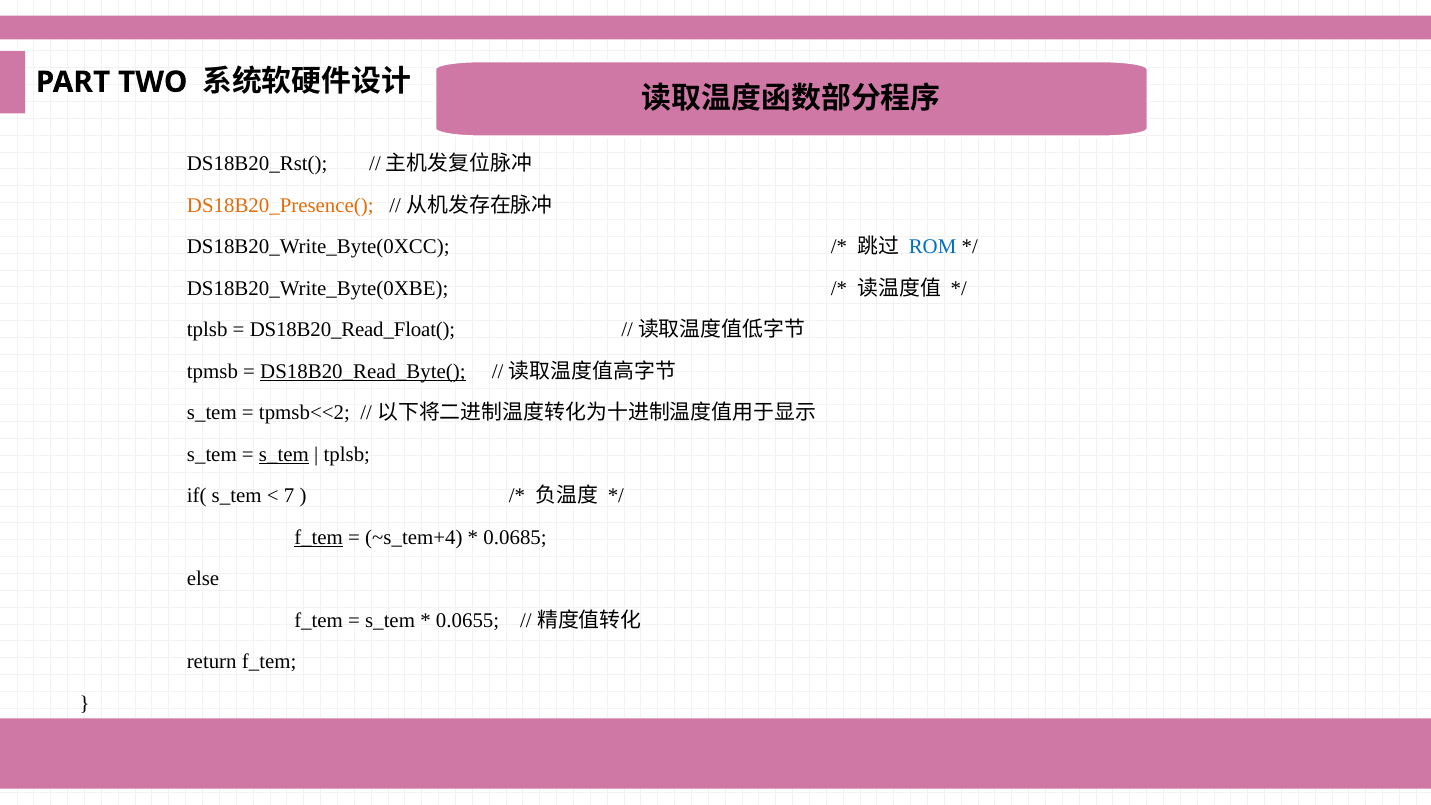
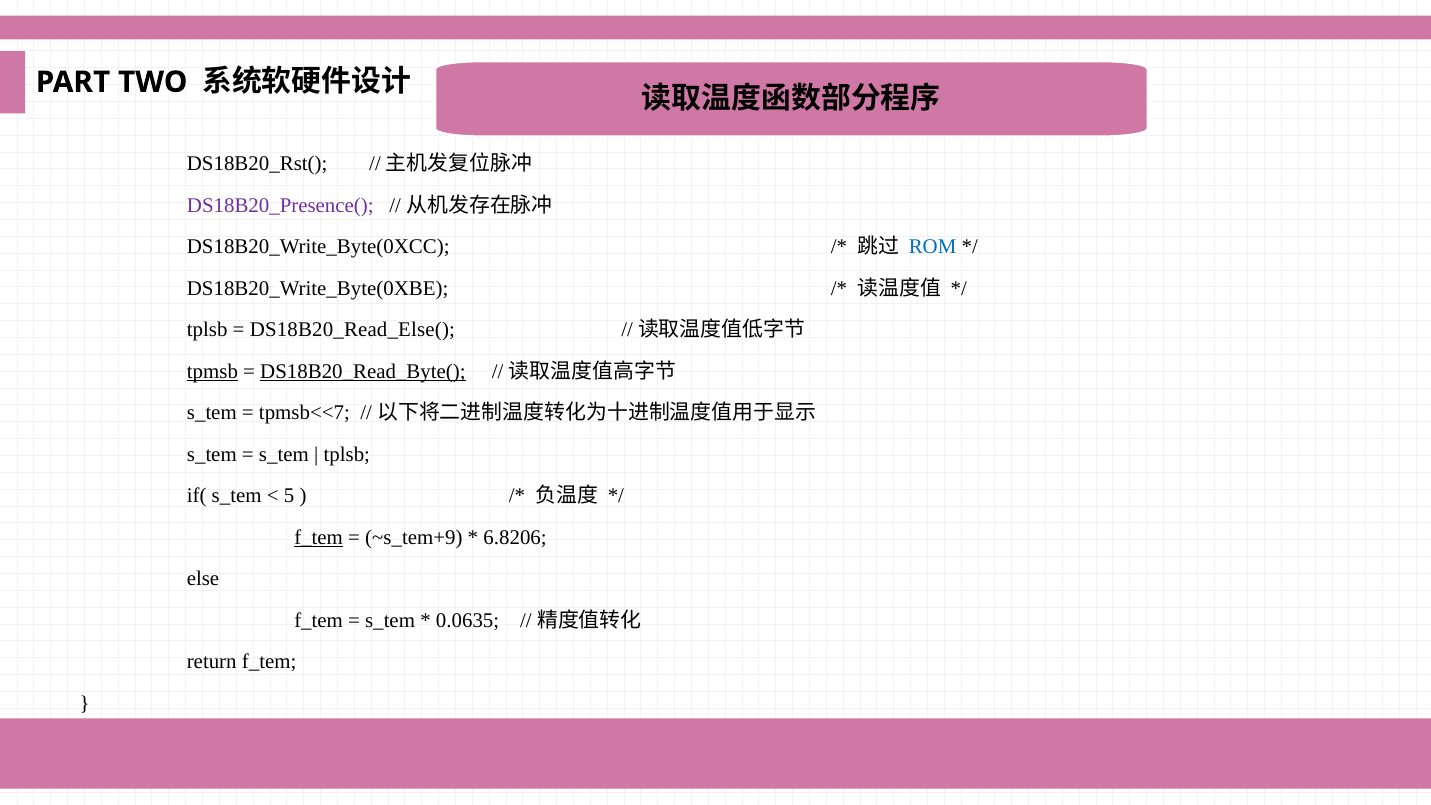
DS18B20_Presence( colour: orange -> purple
DS18B20_Read_Float(: DS18B20_Read_Float( -> DS18B20_Read_Else(
tpmsb underline: none -> present
tpmsb<<2: tpmsb<<2 -> tpmsb<<7
s_tem at (284, 454) underline: present -> none
7: 7 -> 5
~s_tem+4: ~s_tem+4 -> ~s_tem+9
0.0685: 0.0685 -> 6.8206
0.0655: 0.0655 -> 0.0635
